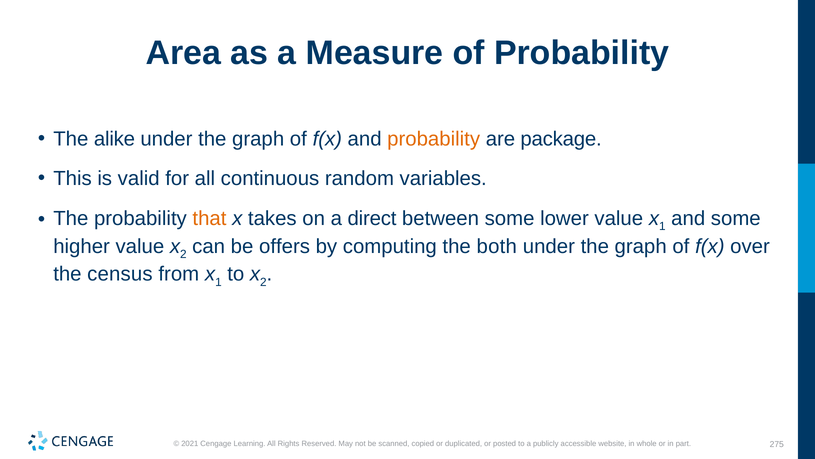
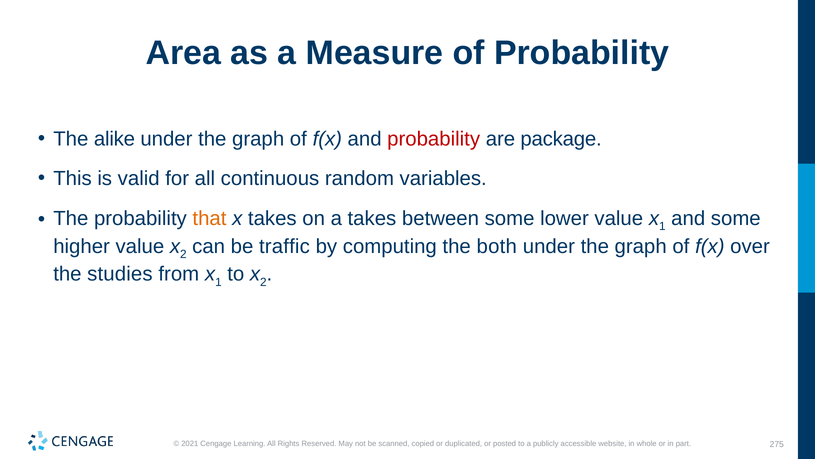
probability at (434, 139) colour: orange -> red
a direct: direct -> takes
offers: offers -> traffic
census: census -> studies
